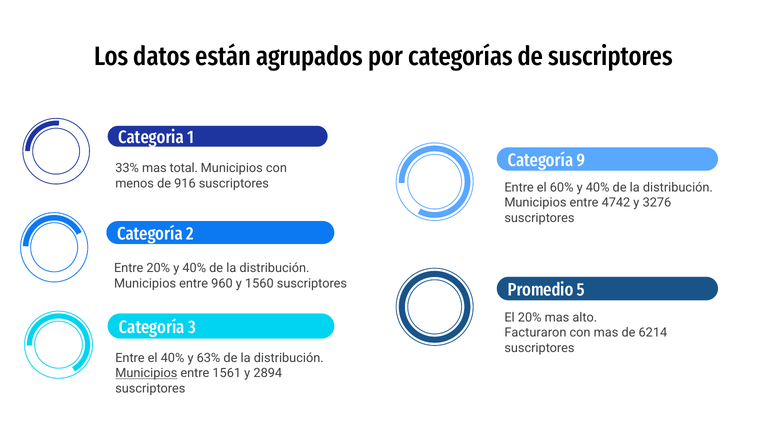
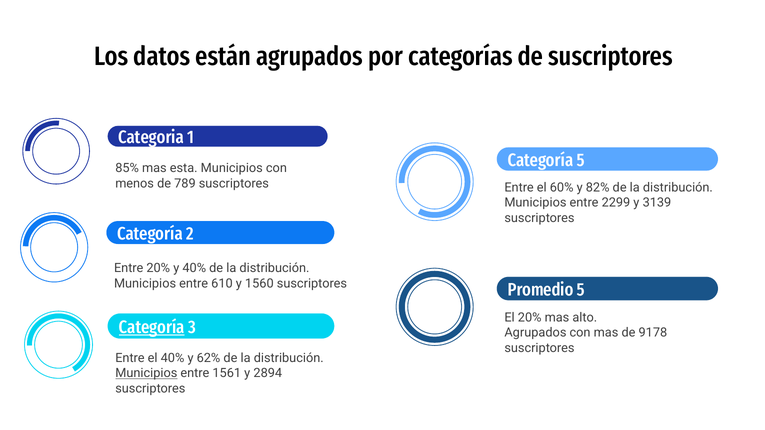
Categoría 9: 9 -> 5
33%: 33% -> 85%
total: total -> esta
916: 916 -> 789
60% y 40%: 40% -> 82%
4742: 4742 -> 2299
3276: 3276 -> 3139
960: 960 -> 610
Categoría at (152, 328) underline: none -> present
Facturaron at (535, 333): Facturaron -> Agrupados
6214: 6214 -> 9178
63%: 63% -> 62%
